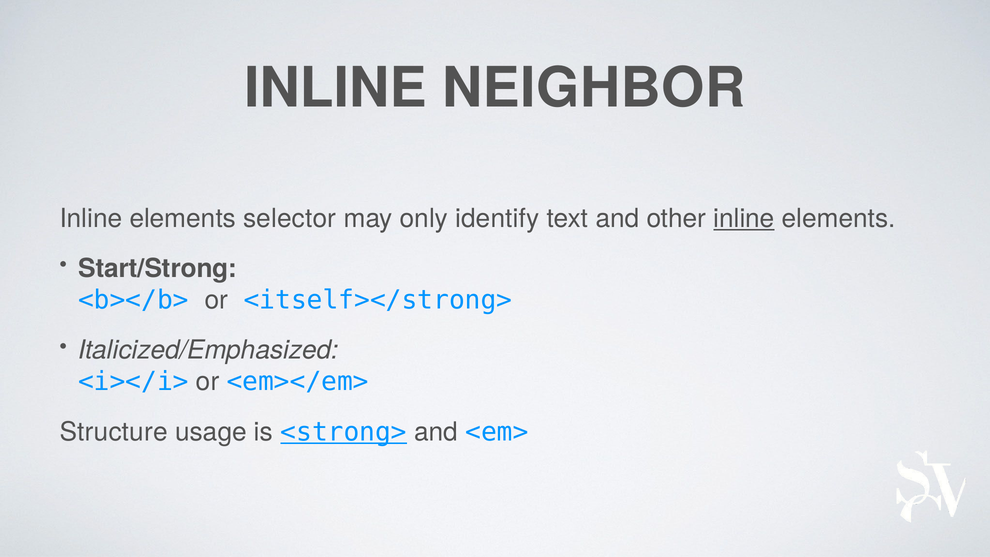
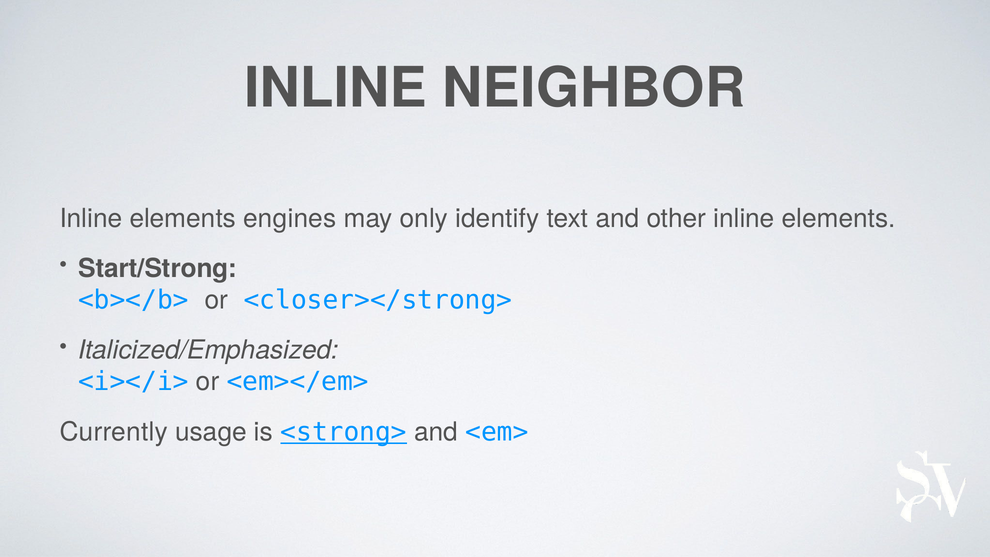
selector: selector -> engines
inline at (744, 218) underline: present -> none
<itself></strong>: <itself></strong> -> <closer></strong>
Structure: Structure -> Currently
